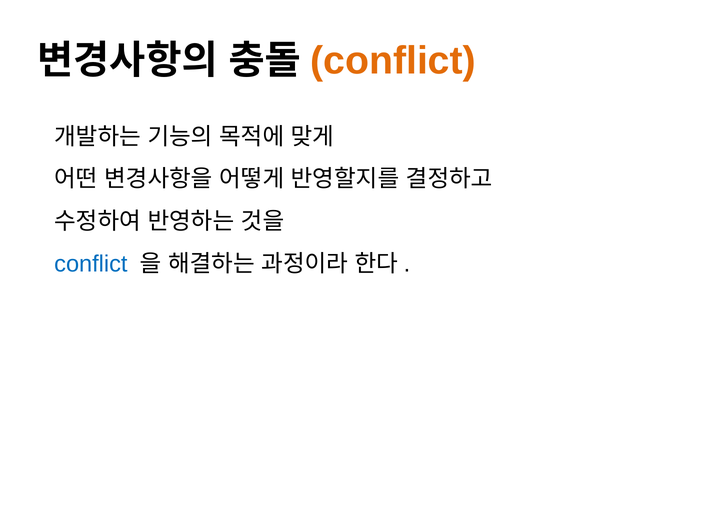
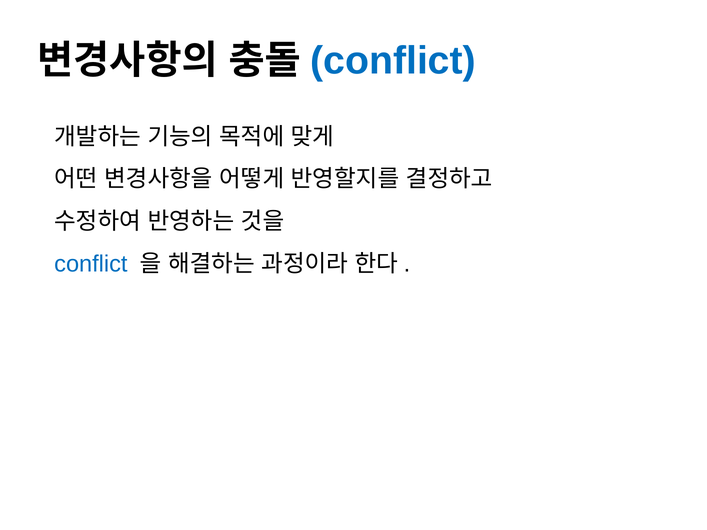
conflict at (393, 61) colour: orange -> blue
